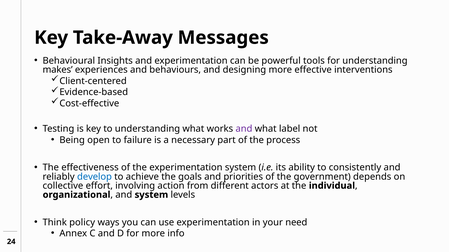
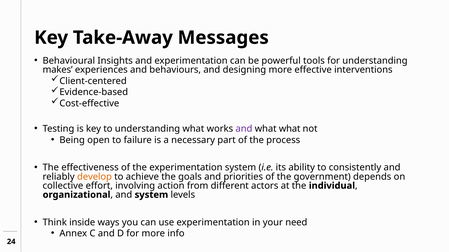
what label: label -> what
develop colour: blue -> orange
policy: policy -> inside
